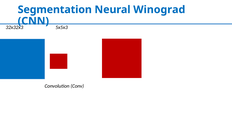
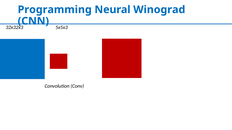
Segmentation: Segmentation -> Programming
